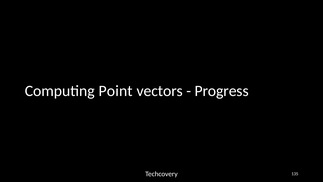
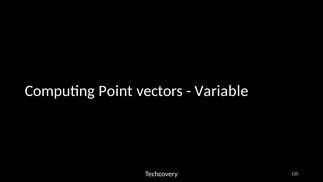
Progress: Progress -> Variable
